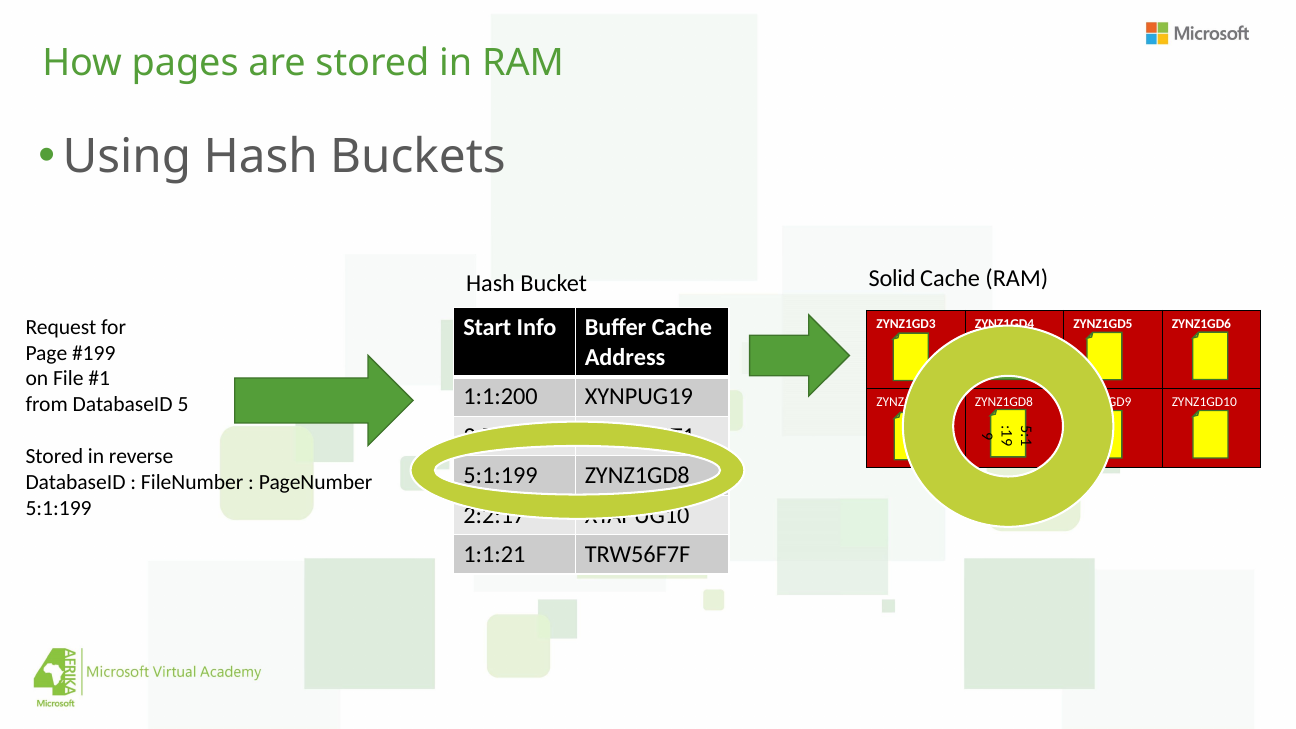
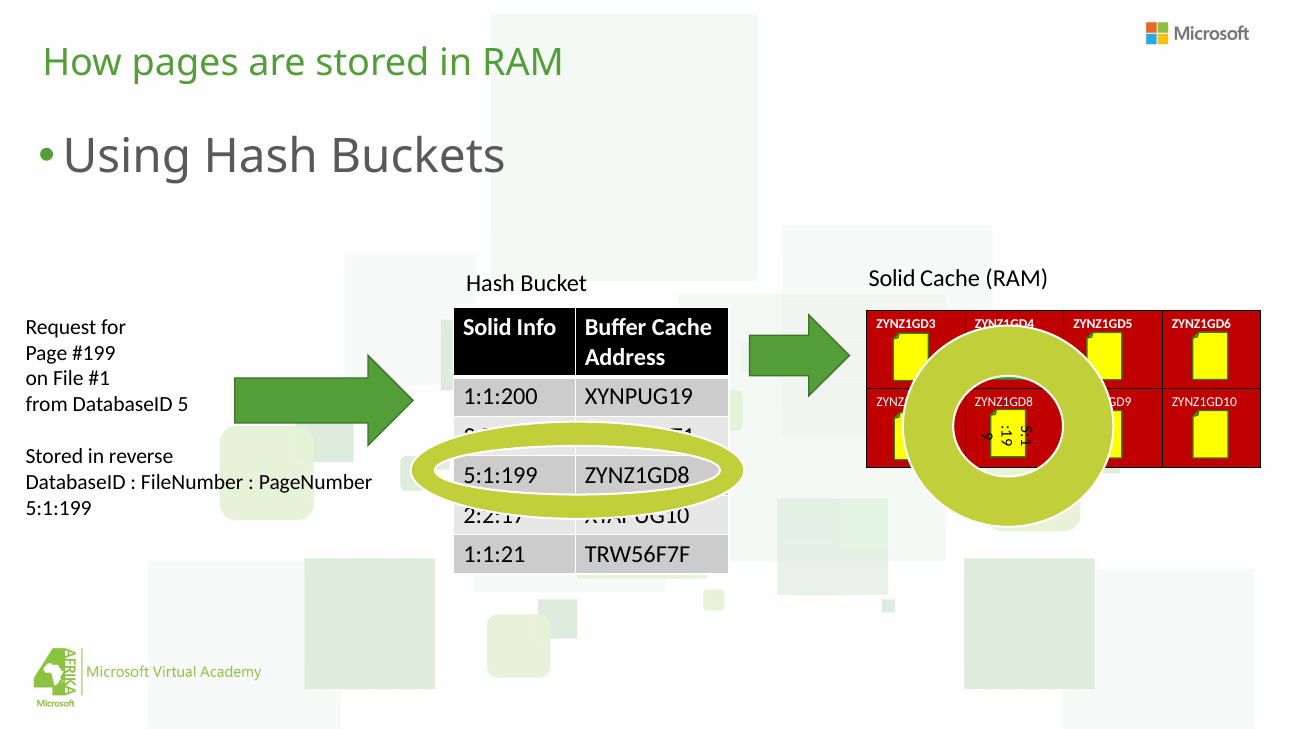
Start at (487, 328): Start -> Solid
